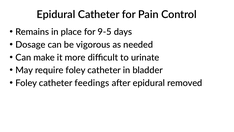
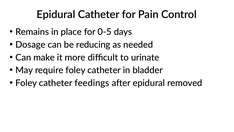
9-5: 9-5 -> 0-5
vigorous: vigorous -> reducing
